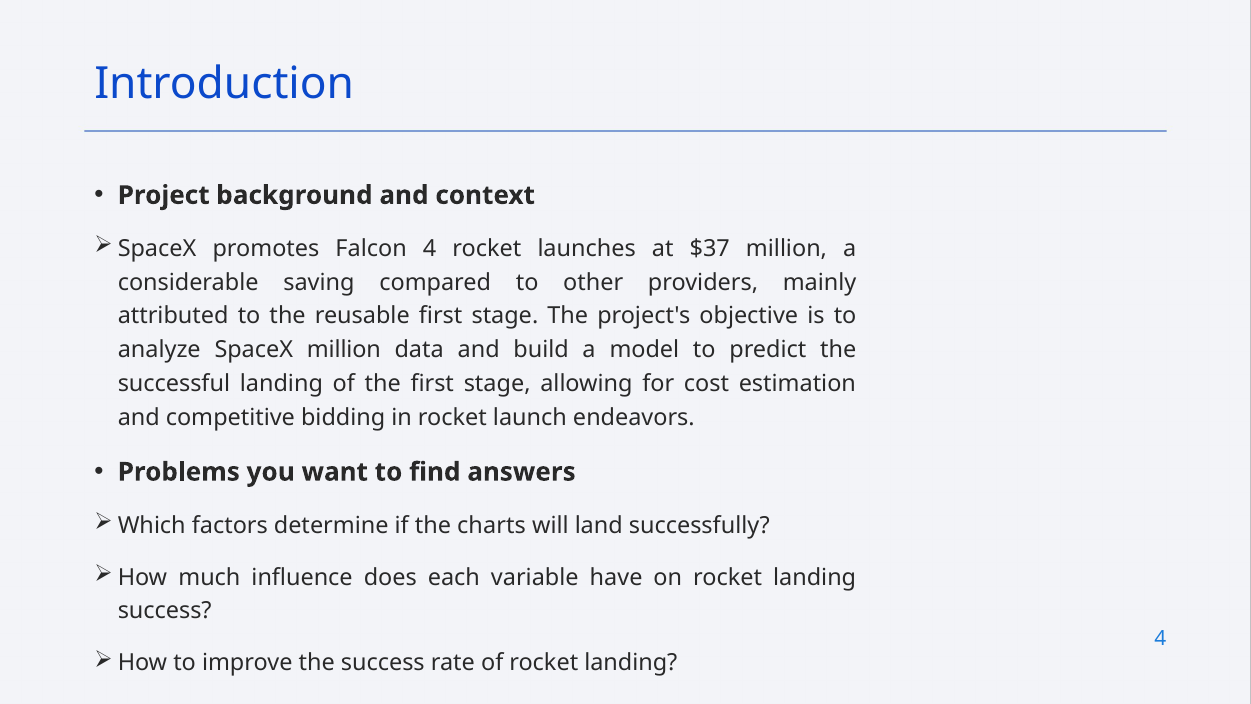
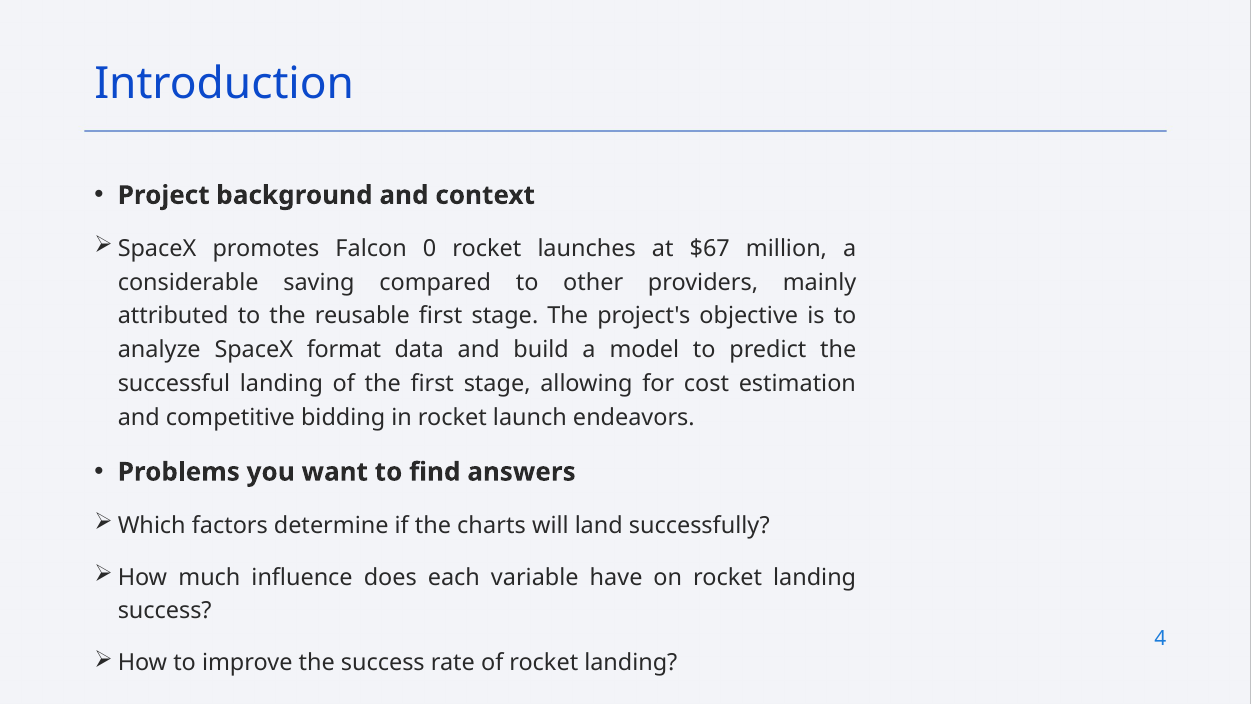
Falcon 4: 4 -> 0
$37: $37 -> $67
SpaceX million: million -> format
